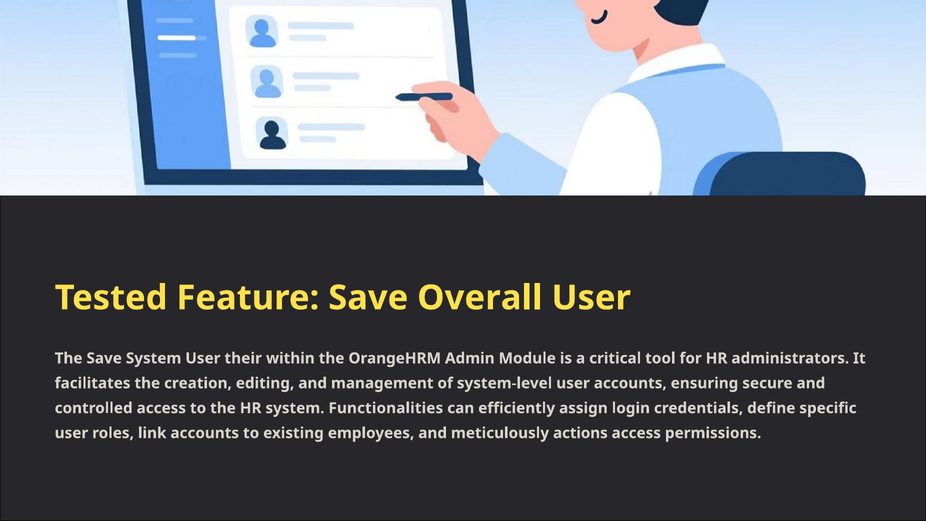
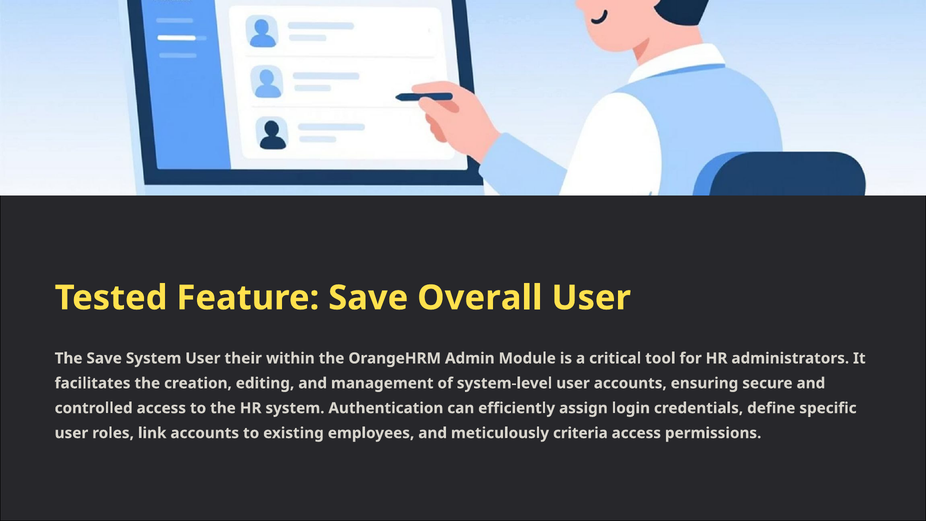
Functionalities: Functionalities -> Authentication
actions: actions -> criteria
